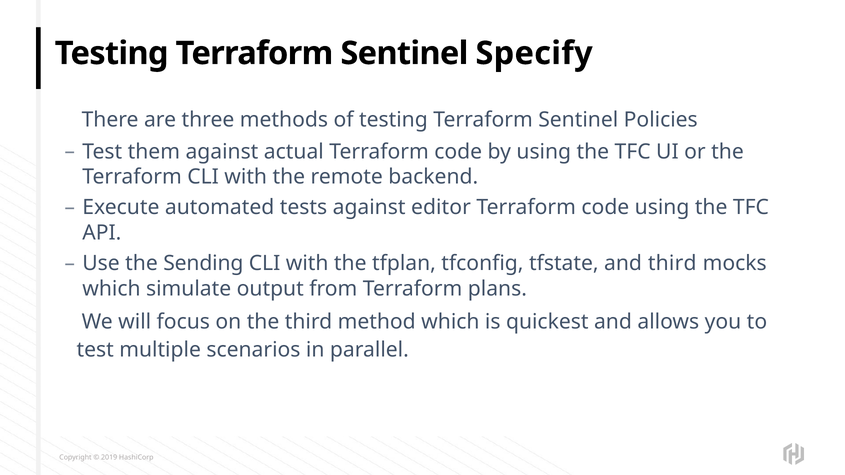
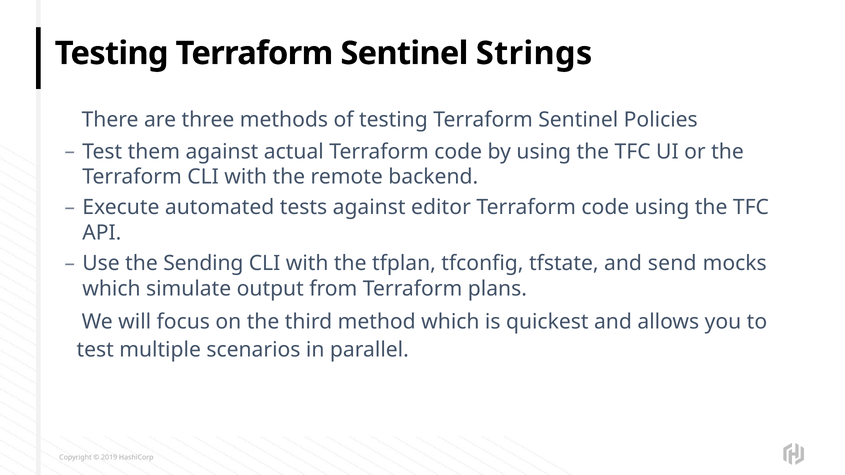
Specify: Specify -> Strings
and third: third -> send
